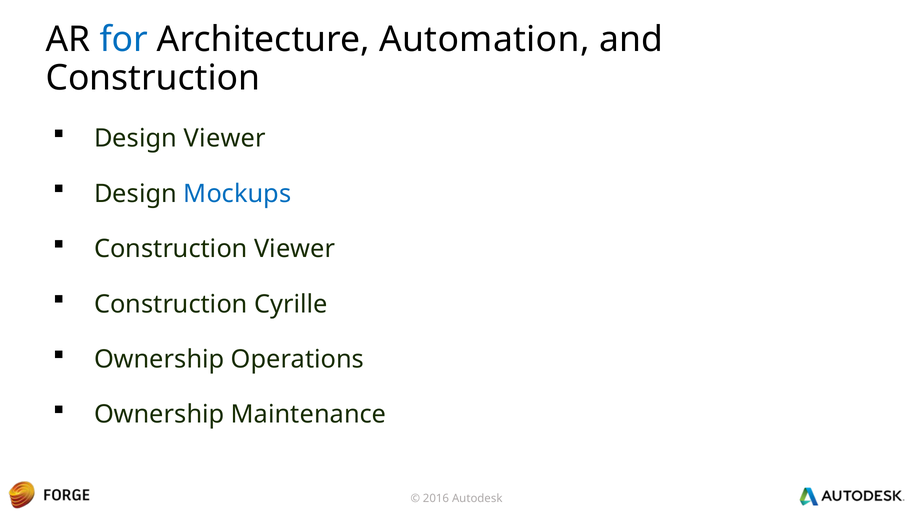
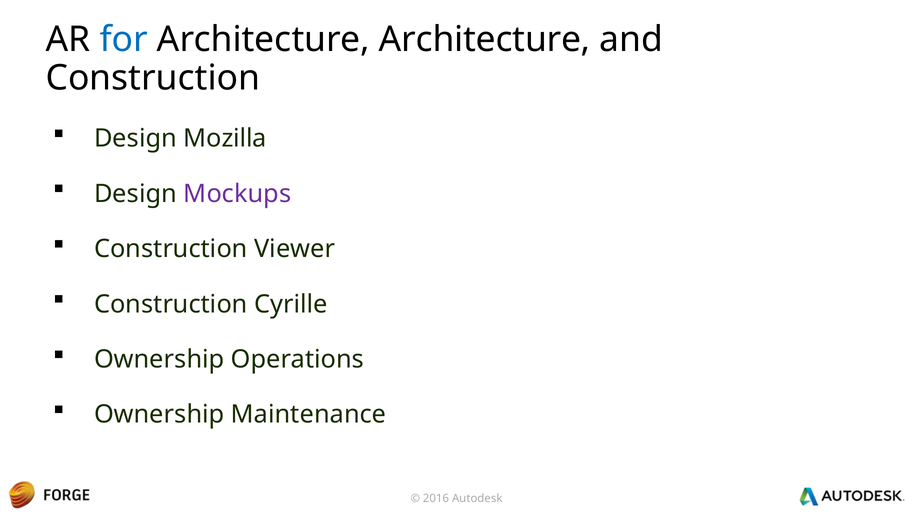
Architecture Automation: Automation -> Architecture
Design Viewer: Viewer -> Mozilla
Mockups colour: blue -> purple
